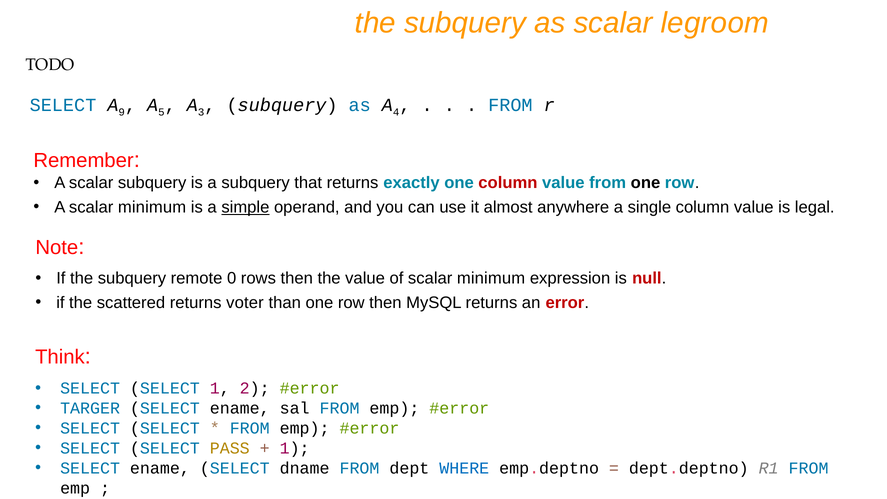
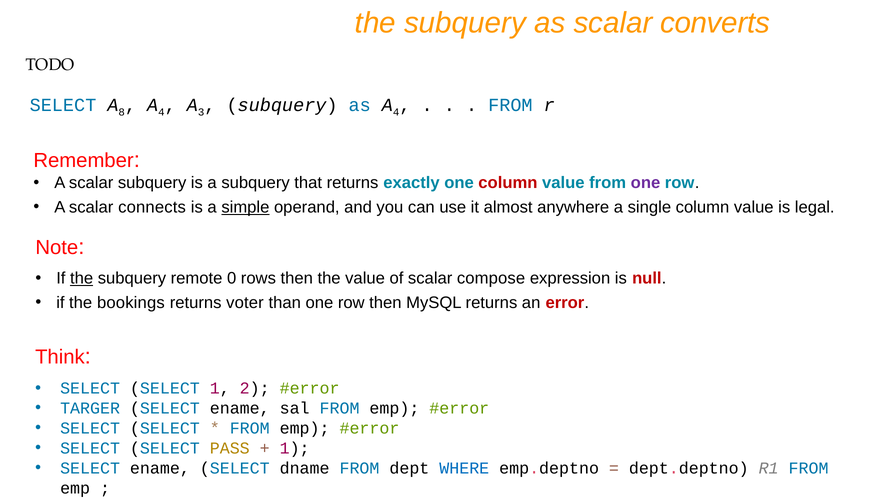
legroom: legroom -> converts
9: 9 -> 8
5 at (161, 112): 5 -> 4
one at (646, 183) colour: black -> purple
A scalar minimum: minimum -> connects
the at (82, 278) underline: none -> present
of scalar minimum: minimum -> compose
scattered: scattered -> bookings
